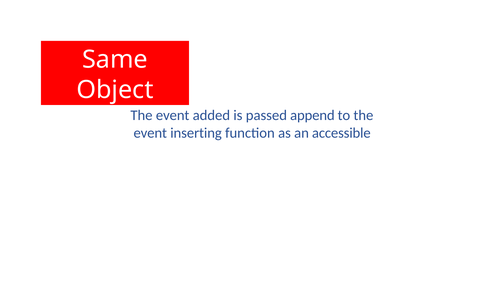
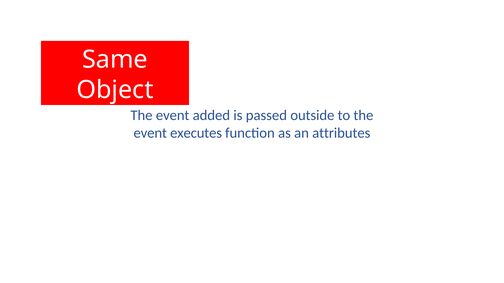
append: append -> outside
inserting: inserting -> executes
accessible: accessible -> attributes
